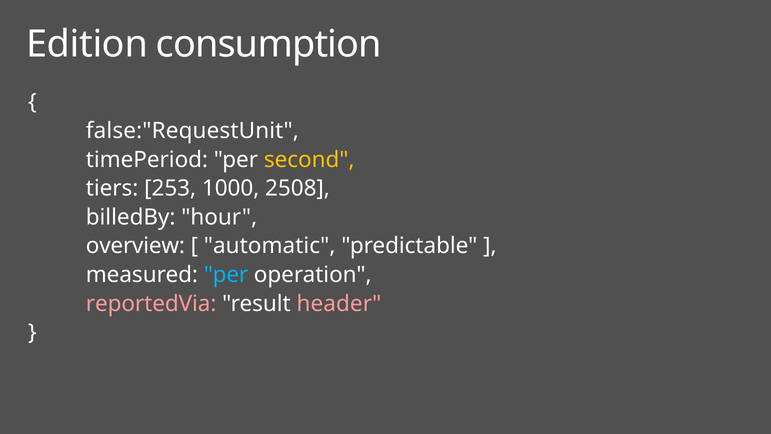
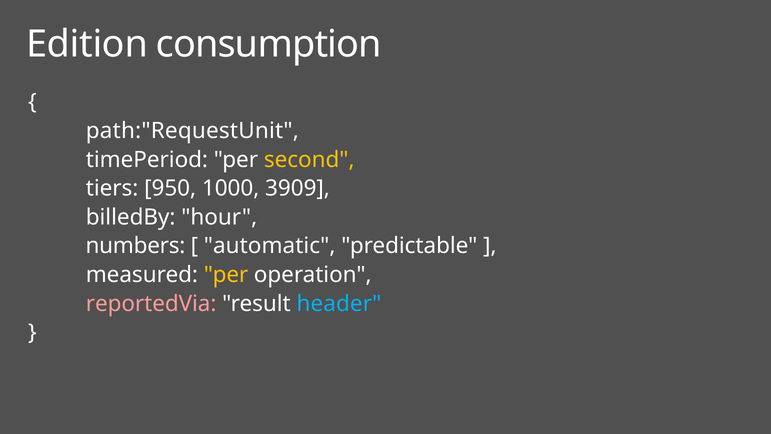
false:"RequestUnit: false:"RequestUnit -> path:"RequestUnit
253: 253 -> 950
2508: 2508 -> 3909
overview: overview -> numbers
per at (226, 275) colour: light blue -> yellow
header colour: pink -> light blue
